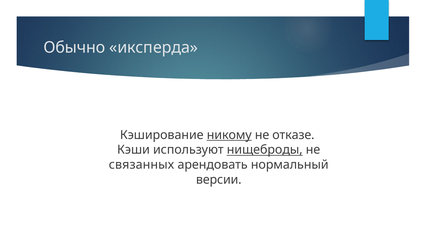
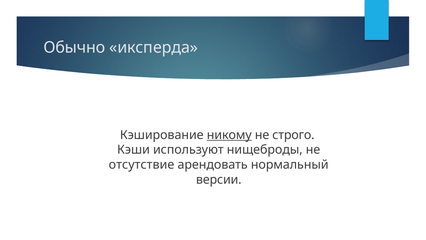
отказе: отказе -> строго
нищеброды underline: present -> none
связанных: связанных -> отсутствие
